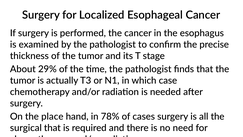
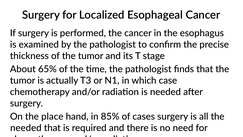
29%: 29% -> 65%
78%: 78% -> 85%
surgical at (26, 128): surgical -> needed
